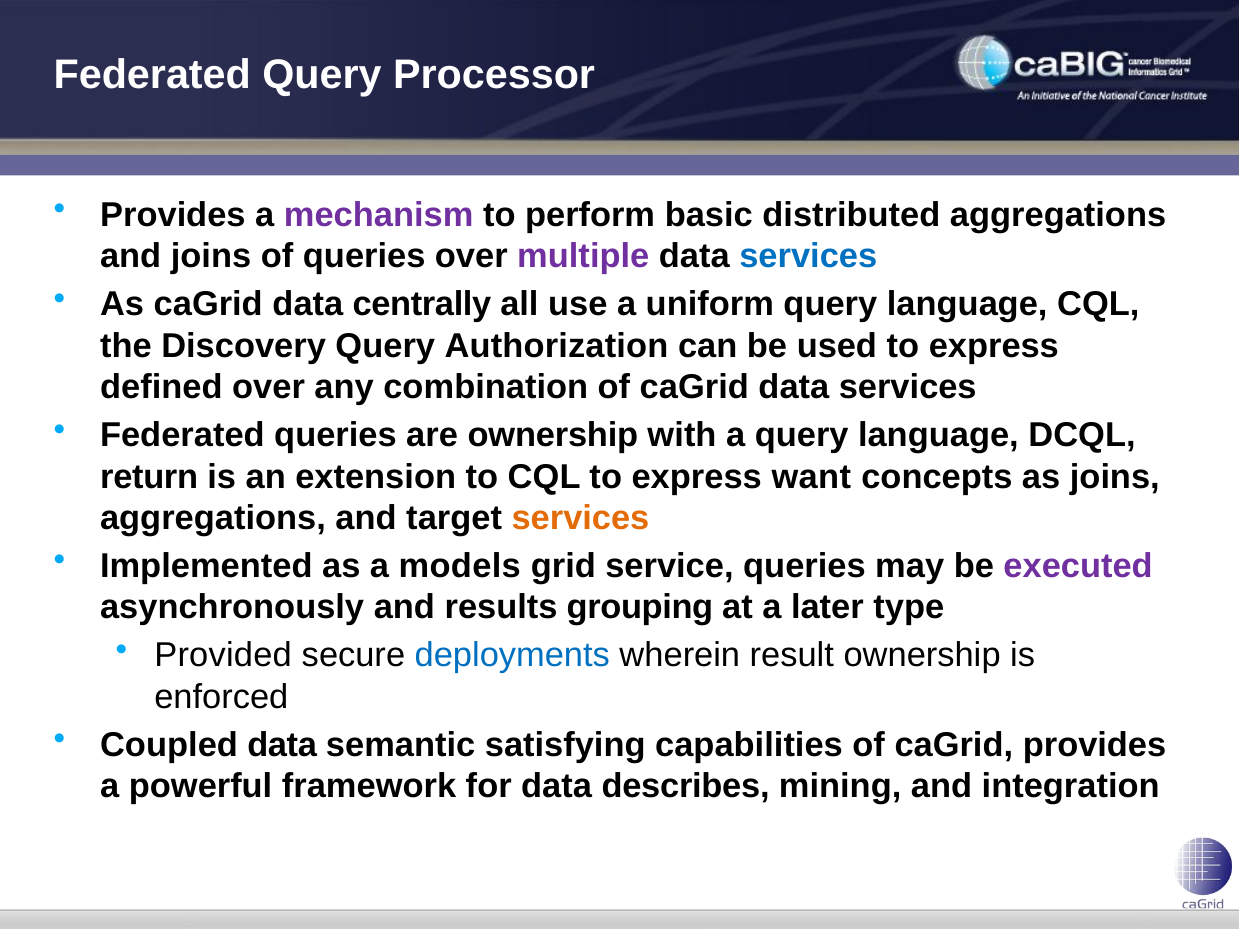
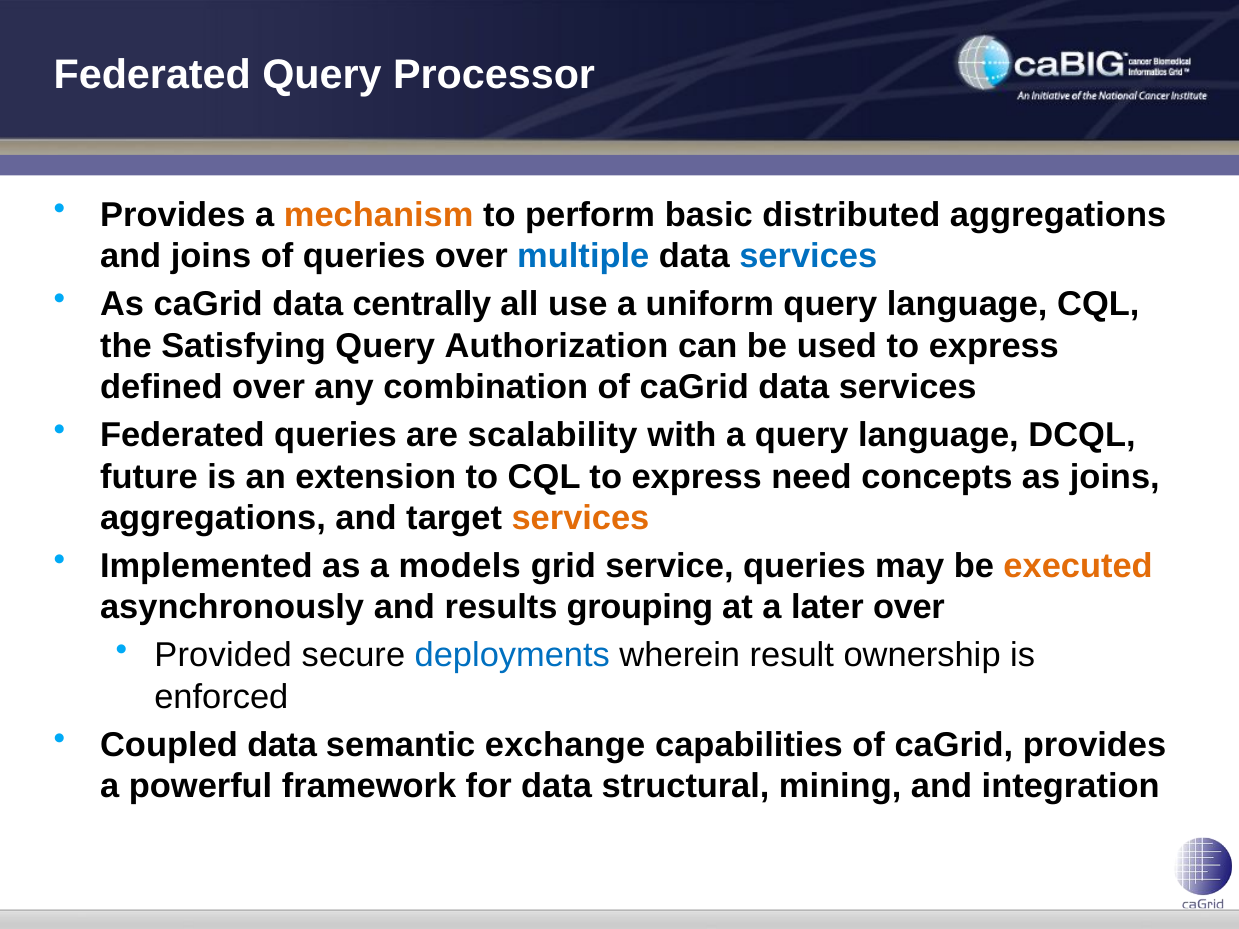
mechanism colour: purple -> orange
multiple colour: purple -> blue
Discovery: Discovery -> Satisfying
are ownership: ownership -> scalability
return: return -> future
want: want -> need
executed colour: purple -> orange
later type: type -> over
satisfying: satisfying -> exchange
describes: describes -> structural
